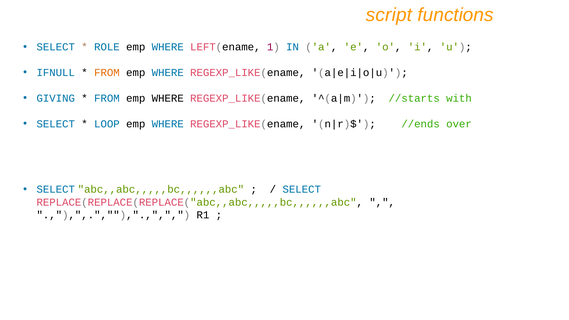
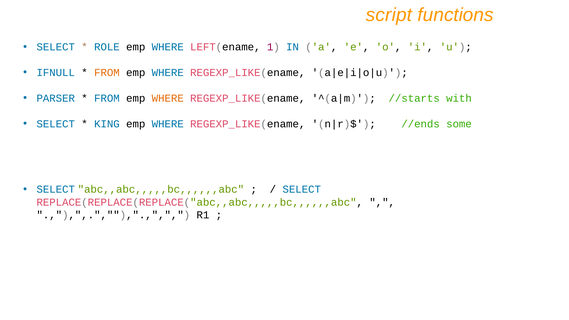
GIVING: GIVING -> PARSER
WHERE at (168, 98) colour: black -> orange
LOOP: LOOP -> KING
over: over -> some
